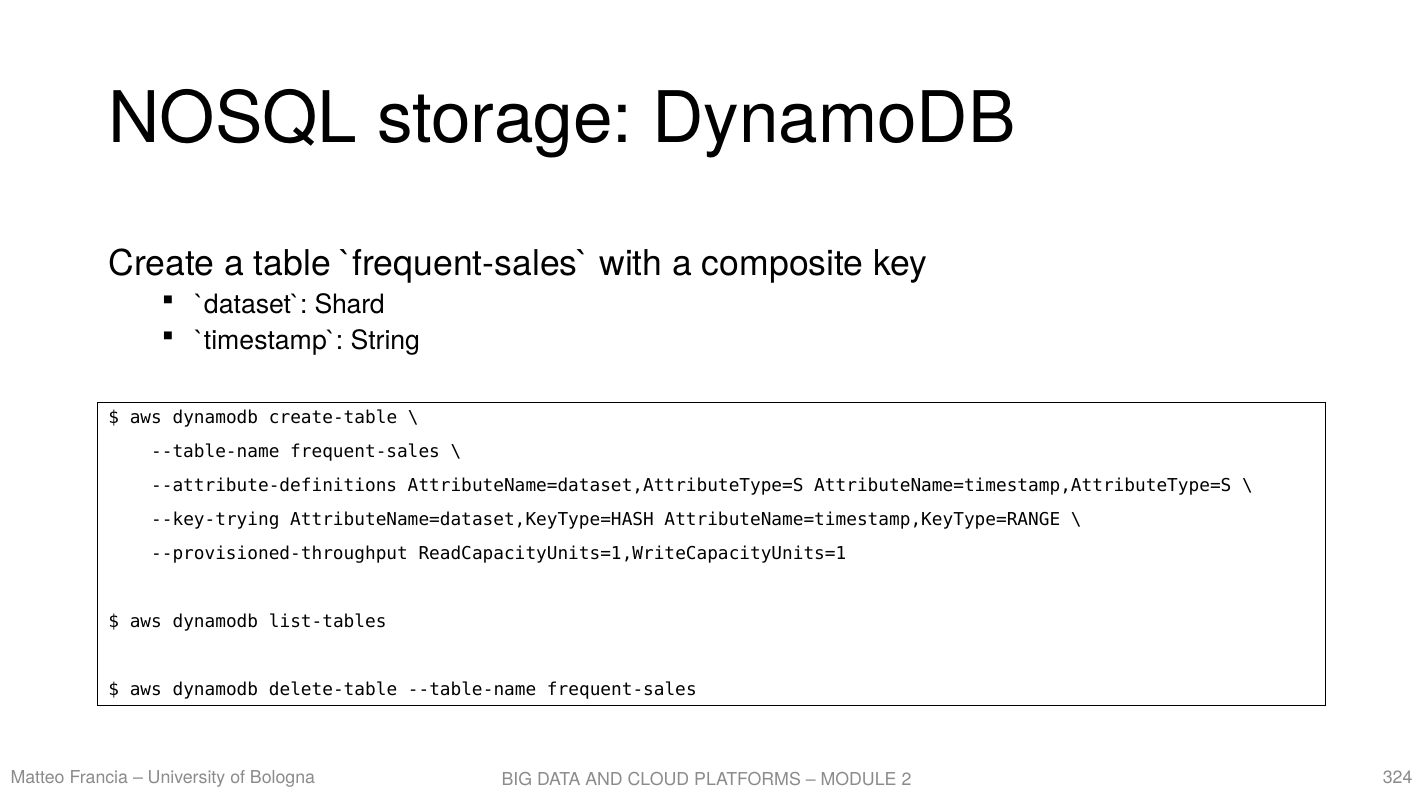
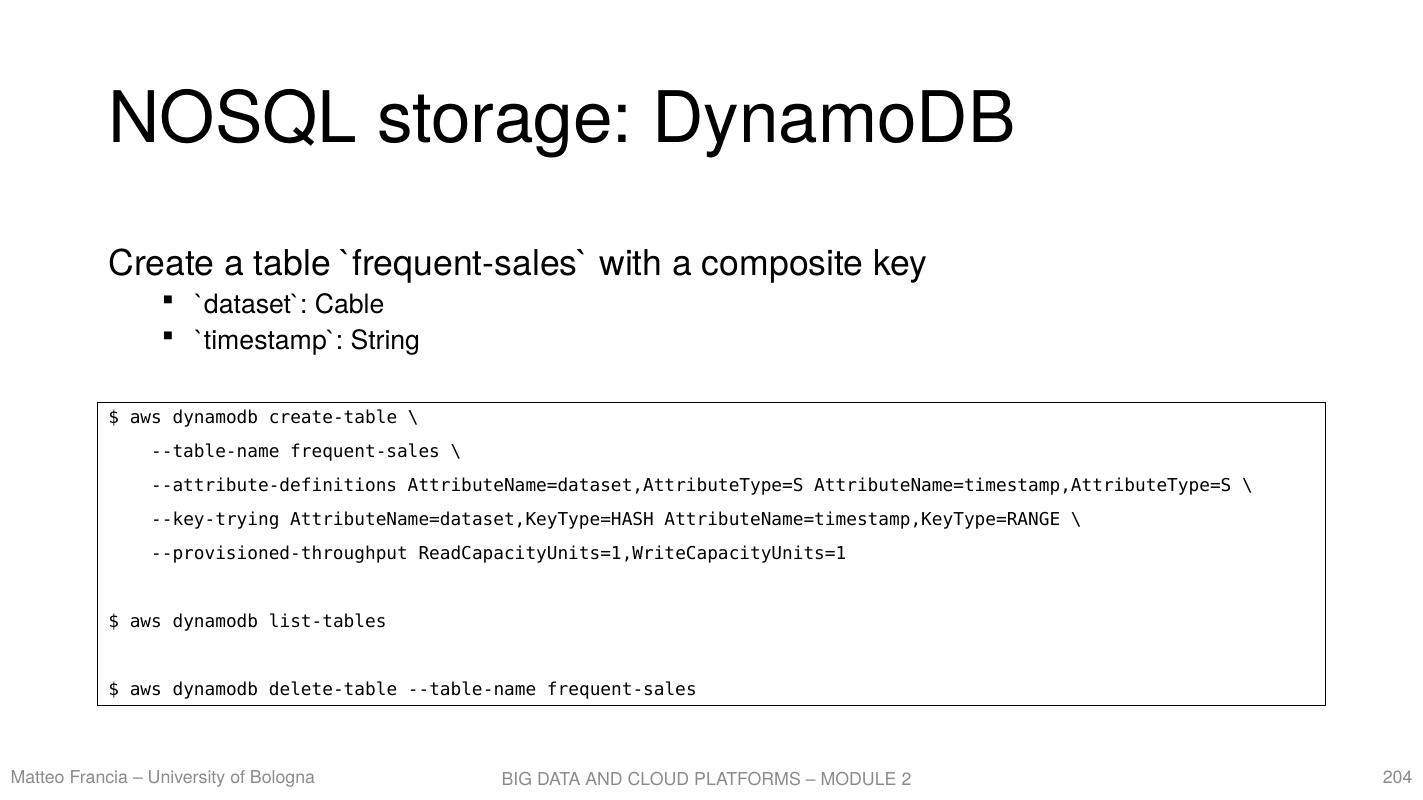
Shard: Shard -> Cable
324: 324 -> 204
